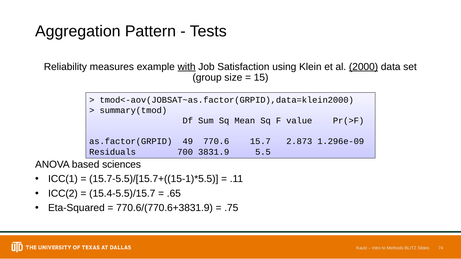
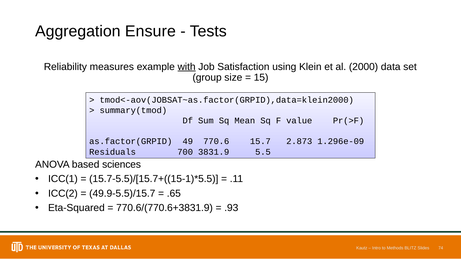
Pattern: Pattern -> Ensure
2000 underline: present -> none
15.4-5.5)/15.7: 15.4-5.5)/15.7 -> 49.9-5.5)/15.7
.75: .75 -> .93
